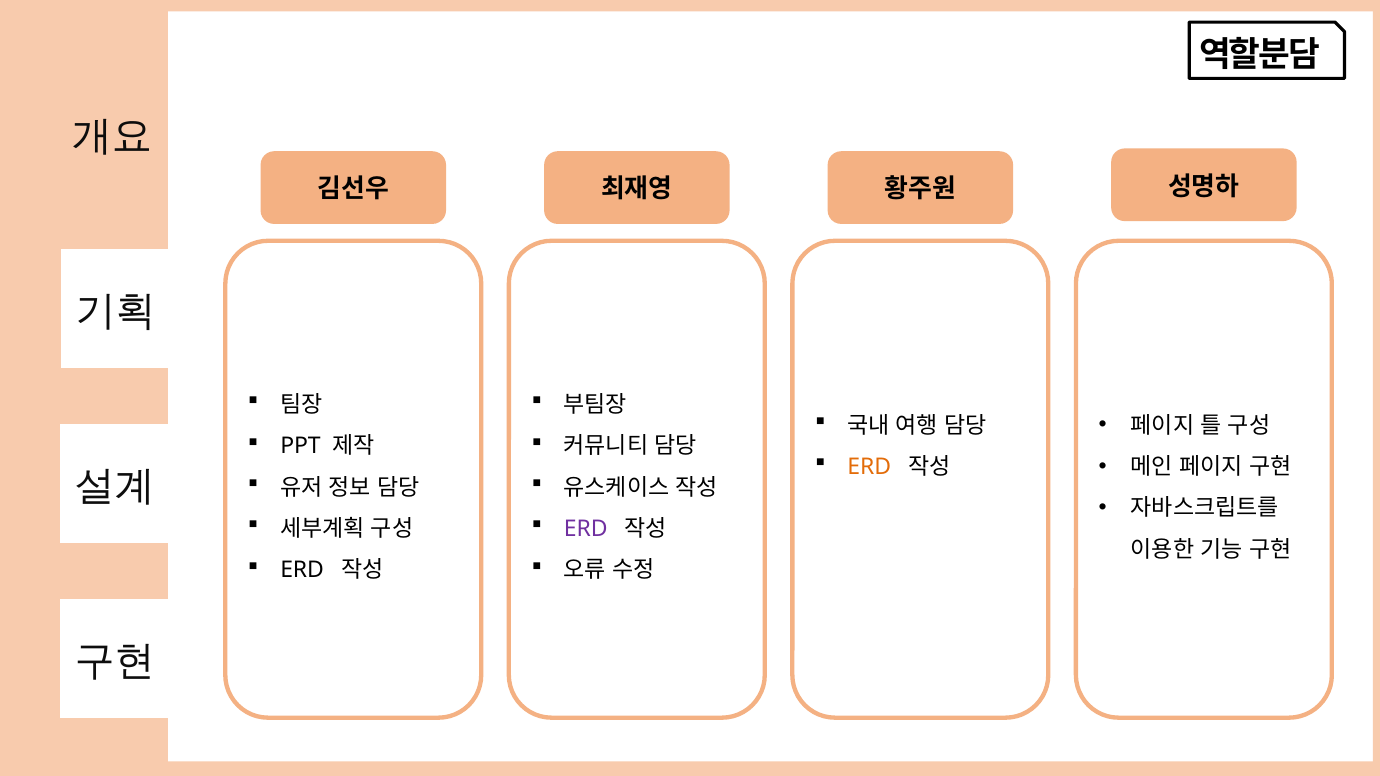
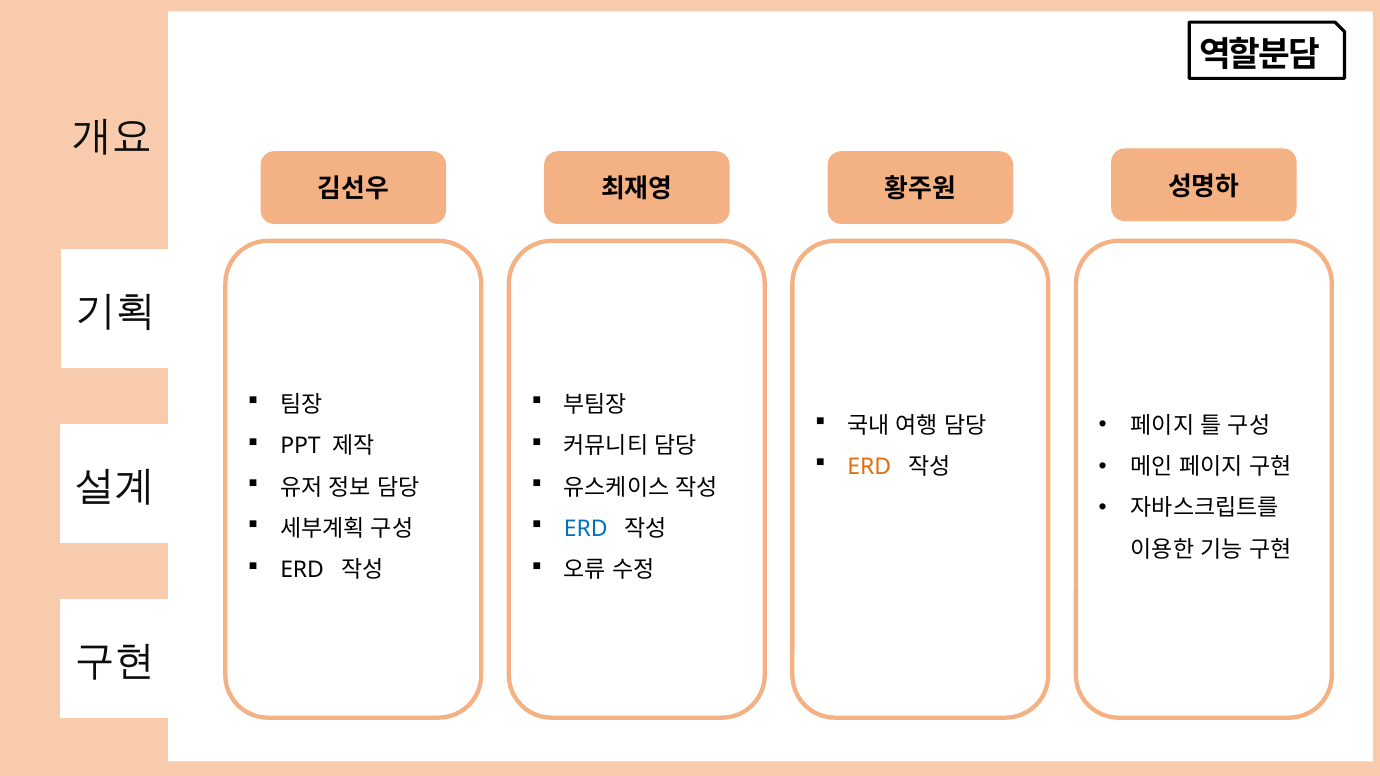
ERD at (586, 529) colour: purple -> blue
